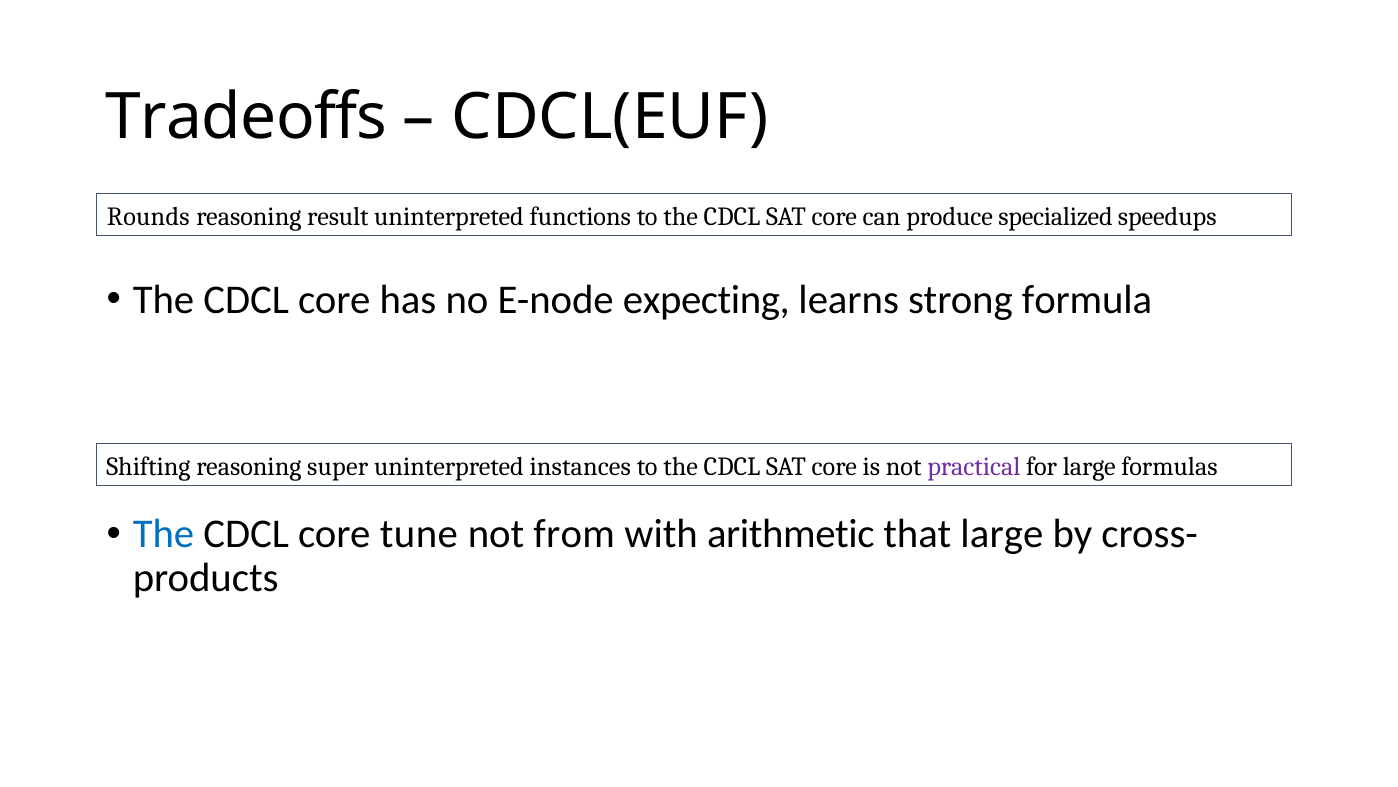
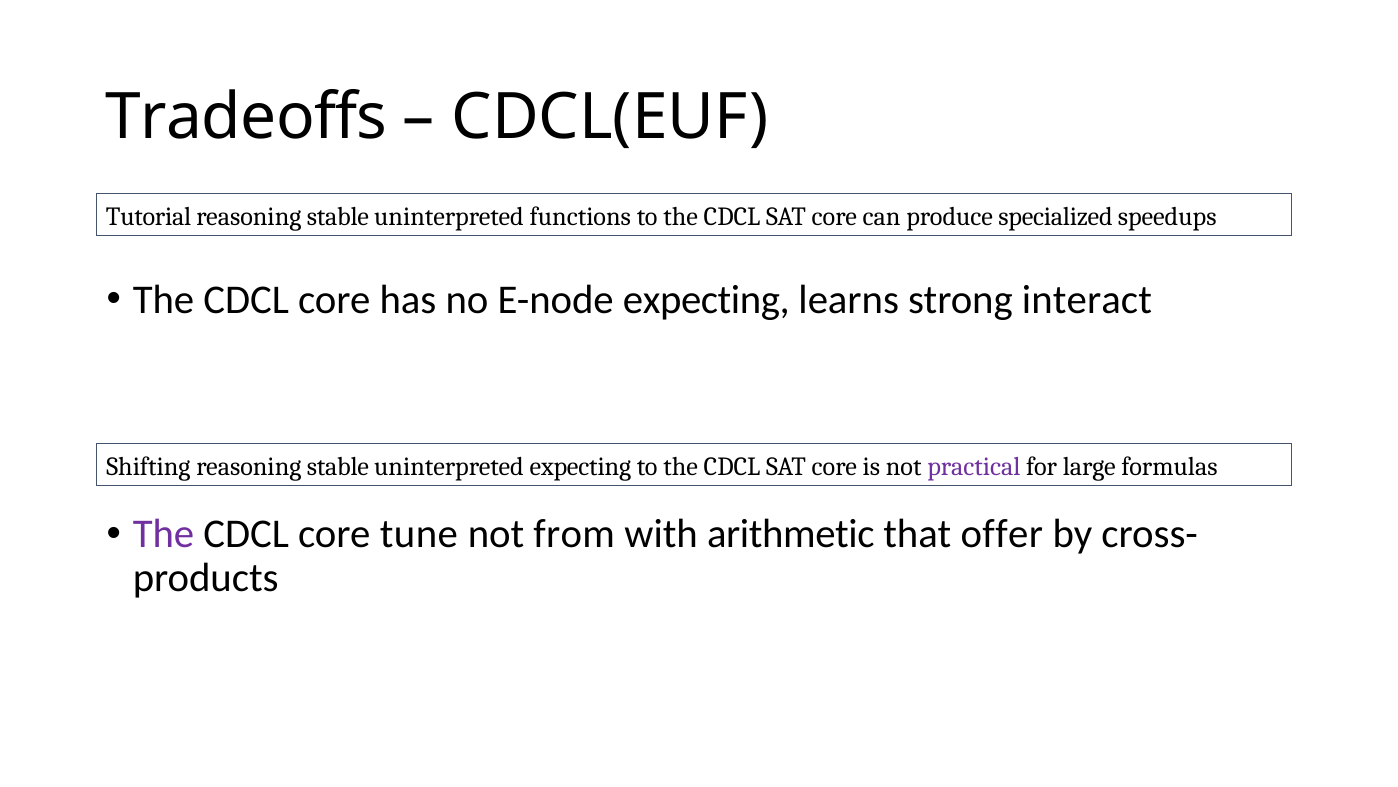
Rounds: Rounds -> Tutorial
result at (338, 217): result -> stable
formula: formula -> interact
Shifting reasoning super: super -> stable
uninterpreted instances: instances -> expecting
The at (163, 534) colour: blue -> purple
that large: large -> offer
